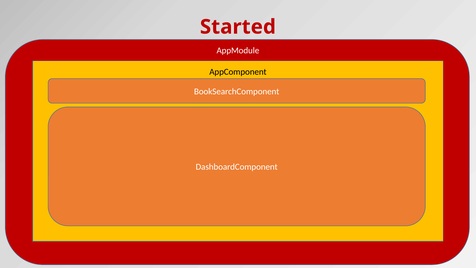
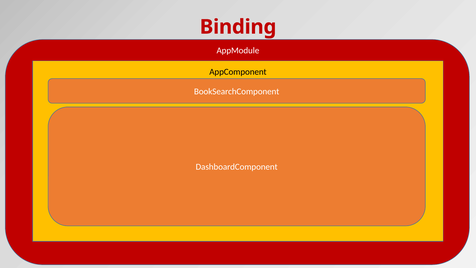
Started: Started -> Binding
